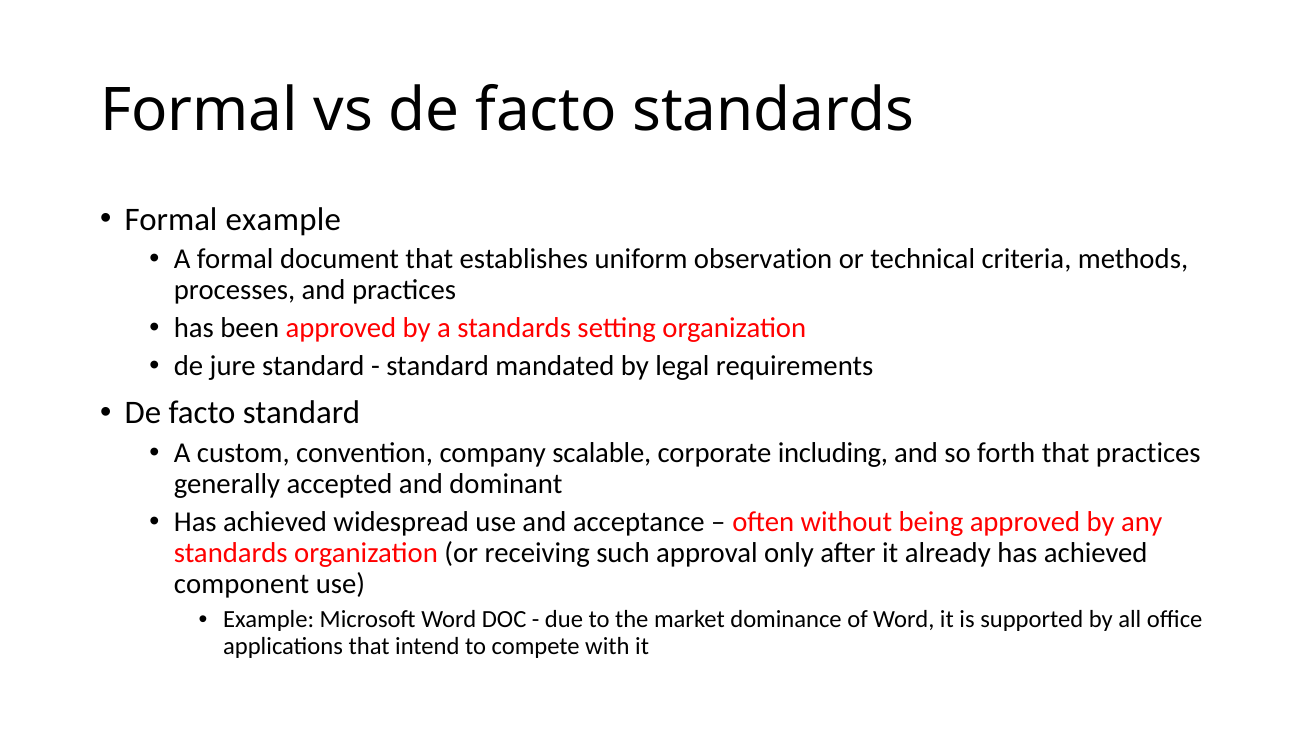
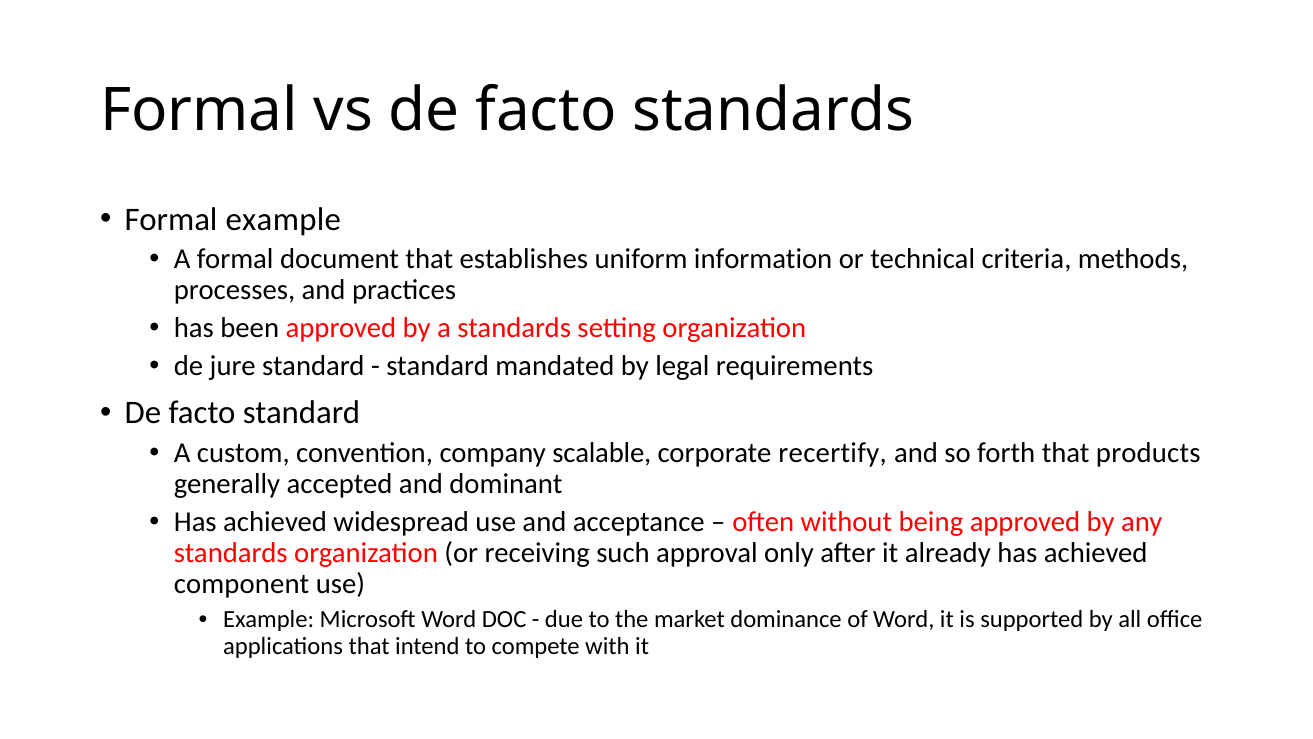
observation: observation -> information
including: including -> recertify
that practices: practices -> products
